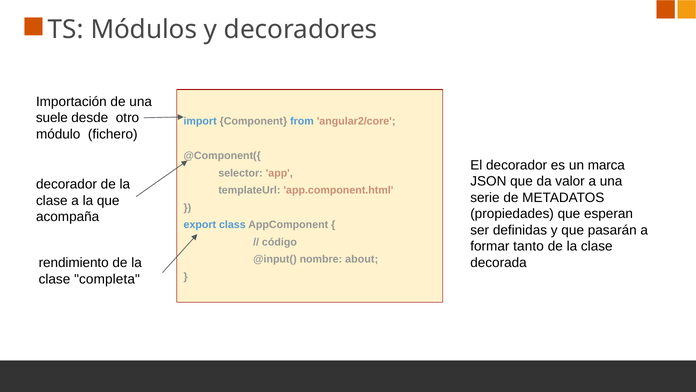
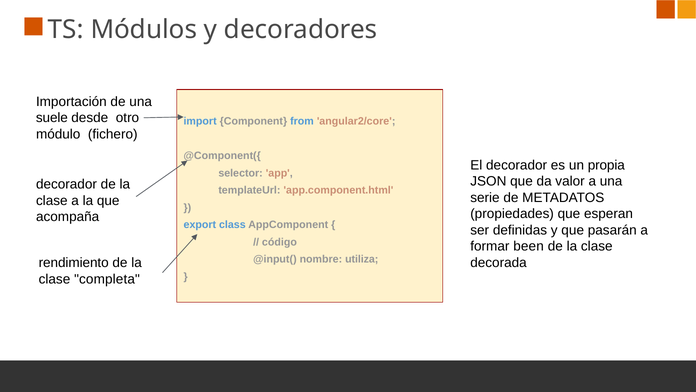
marca: marca -> propia
tanto: tanto -> been
about: about -> utiliza
